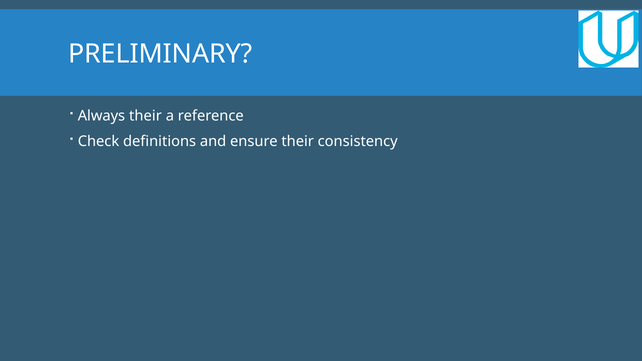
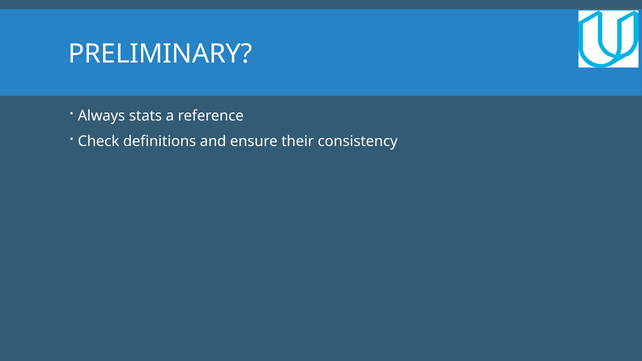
Always their: their -> stats
